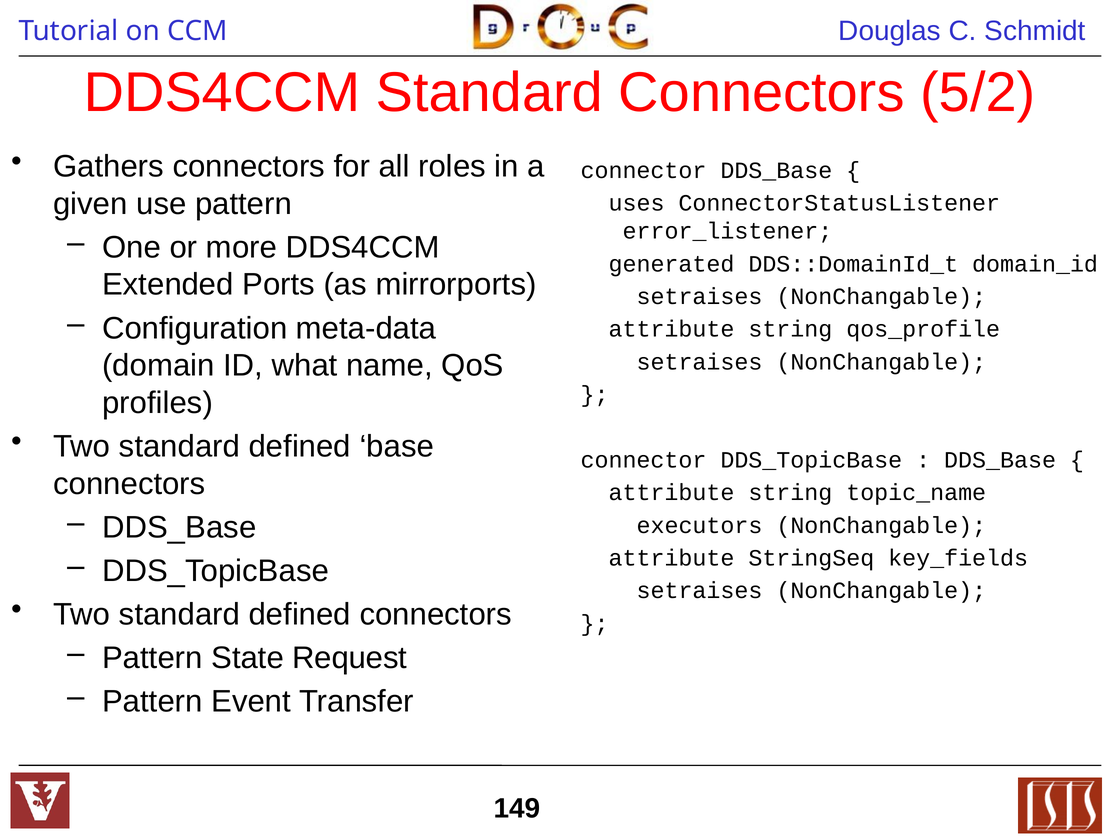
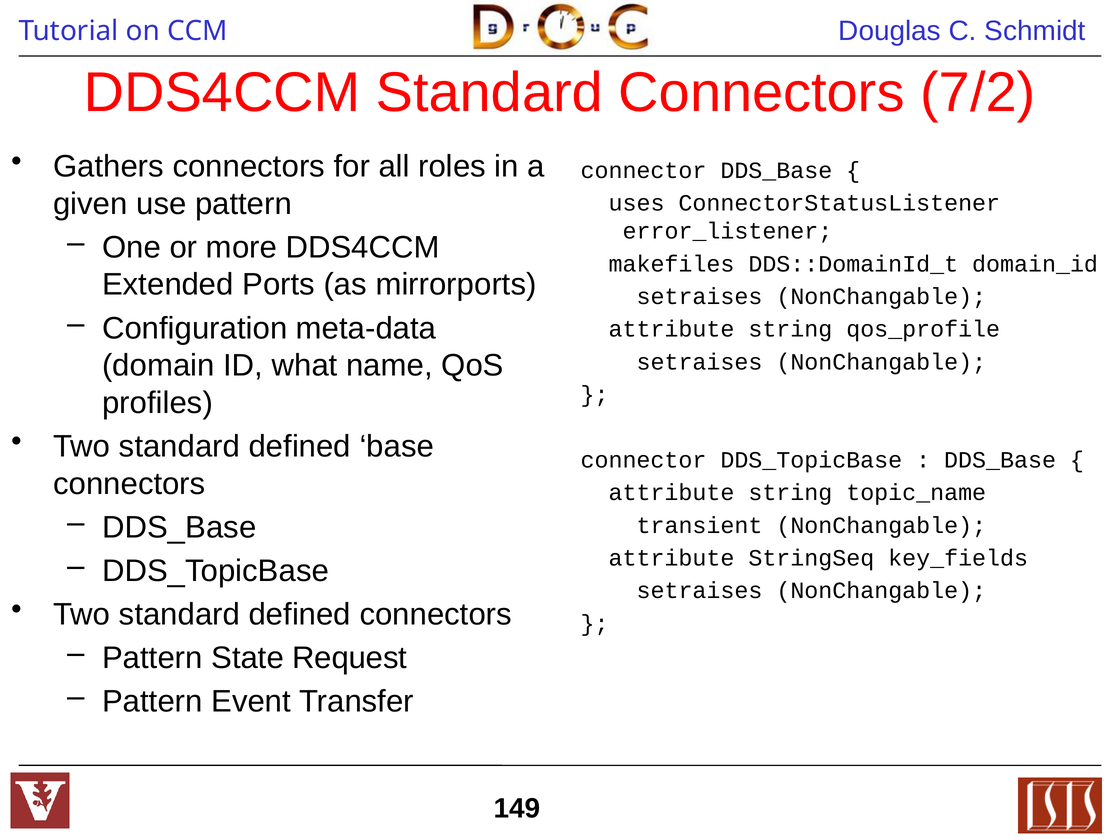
5/2: 5/2 -> 7/2
generated: generated -> makefiles
executors: executors -> transient
